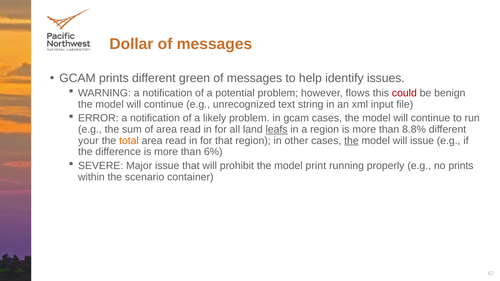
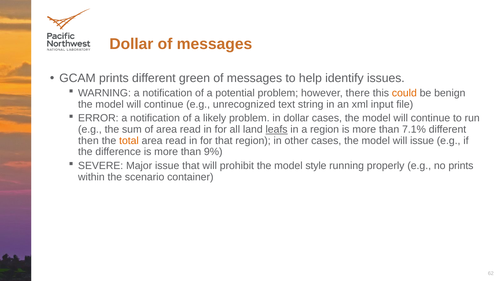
flows: flows -> there
could colour: red -> orange
in gcam: gcam -> dollar
8.8%: 8.8% -> 7.1%
your: your -> then
the at (351, 141) underline: present -> none
6%: 6% -> 9%
print: print -> style
